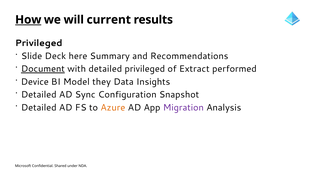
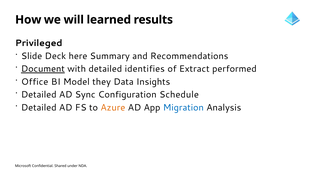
How underline: present -> none
current: current -> learned
detailed privileged: privileged -> identifies
Device: Device -> Office
Snapshot: Snapshot -> Schedule
Migration colour: purple -> blue
